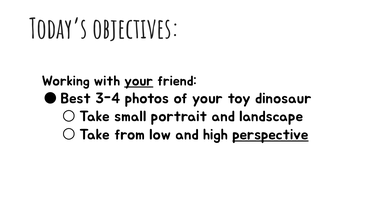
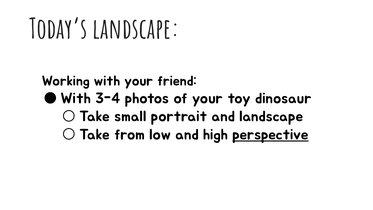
Today’s objectives: objectives -> landscape
your at (139, 81) underline: present -> none
Best at (76, 98): Best -> With
